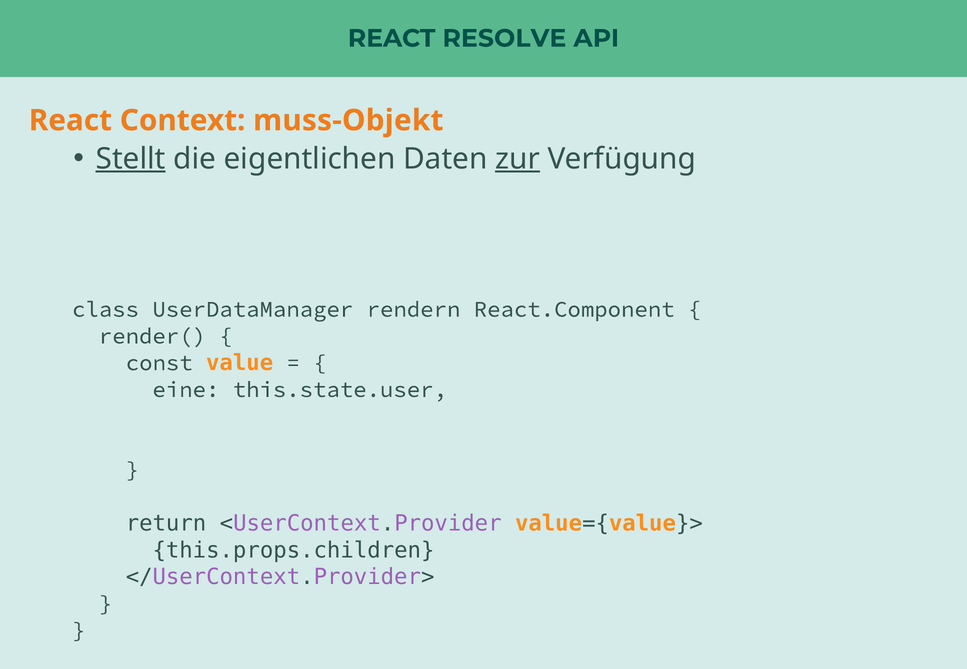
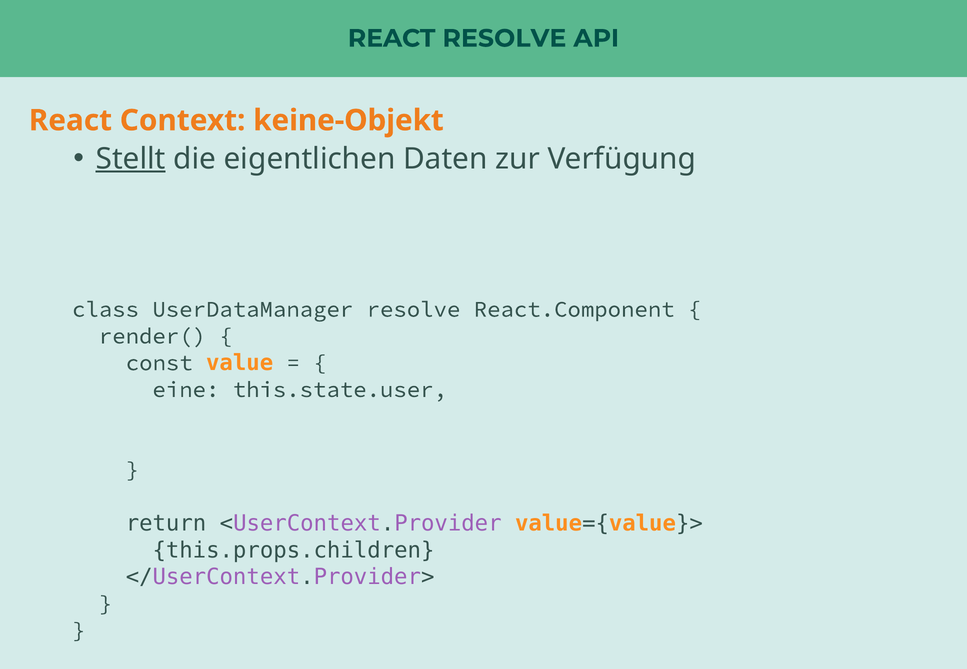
muss-Objekt: muss-Objekt -> keine-Objekt
zur underline: present -> none
UserDataManager rendern: rendern -> resolve
